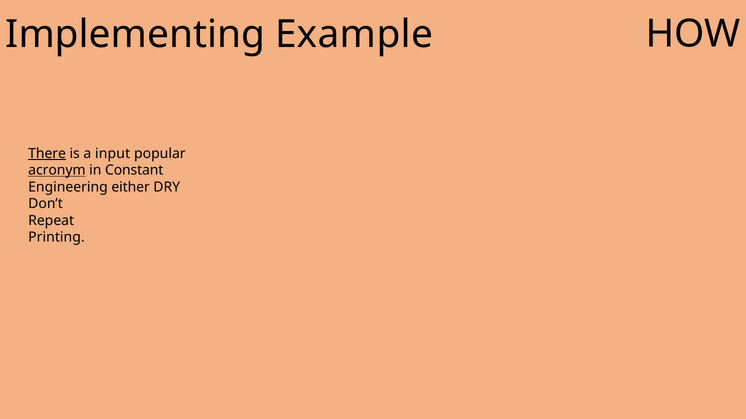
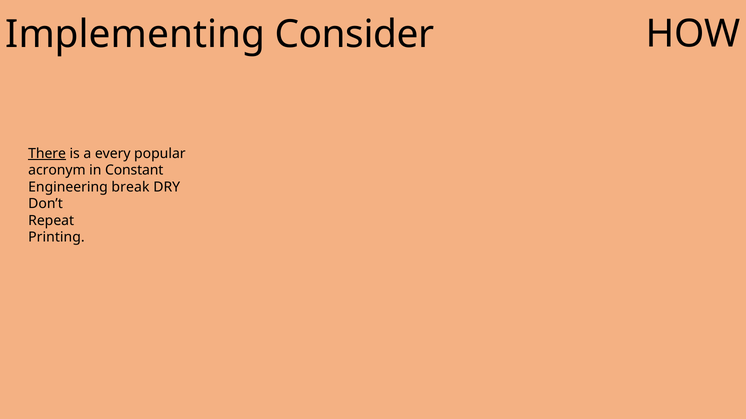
Example: Example -> Consider
input: input -> every
acronym underline: present -> none
either: either -> break
